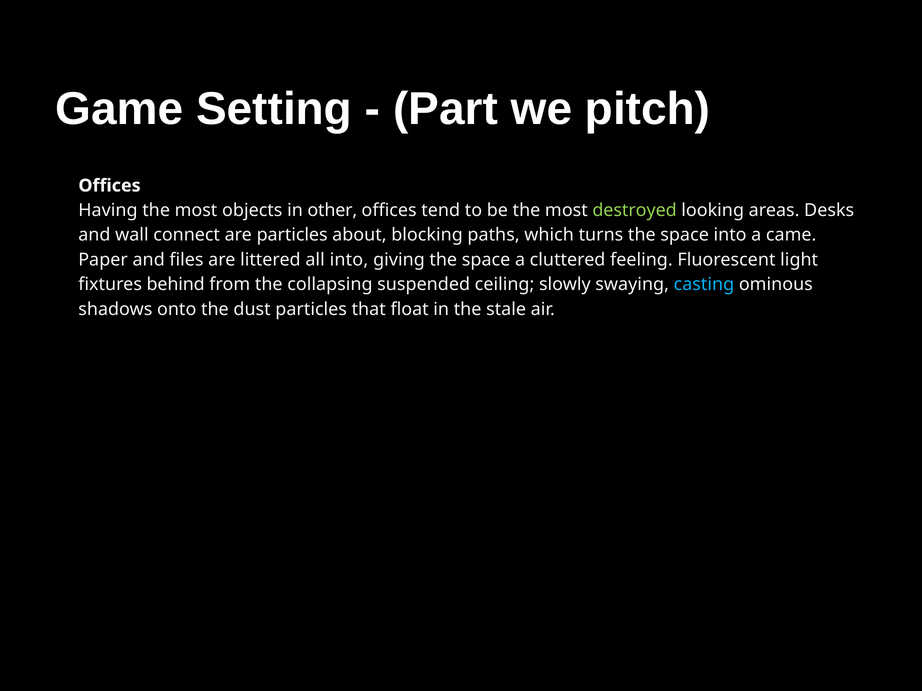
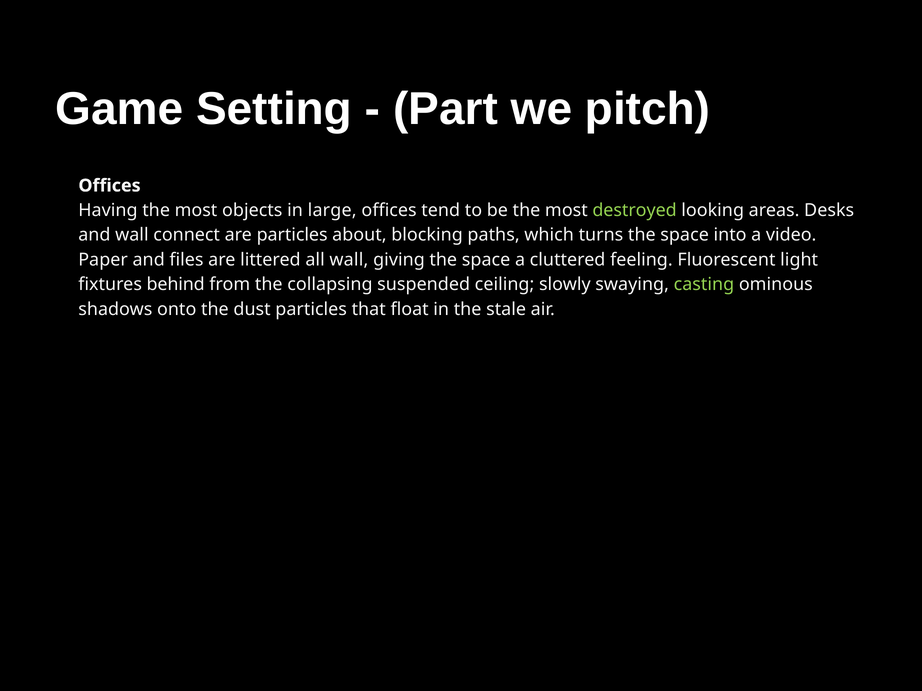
other: other -> large
came: came -> video
all into: into -> wall
casting colour: light blue -> light green
